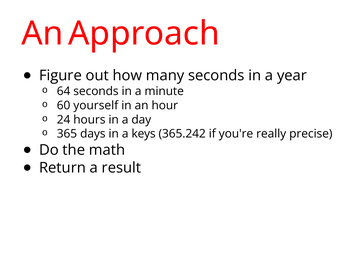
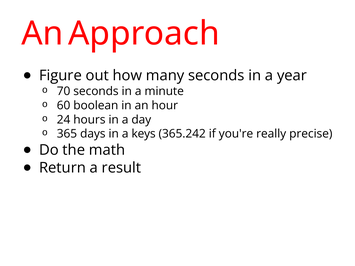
64: 64 -> 70
yourself: yourself -> boolean
